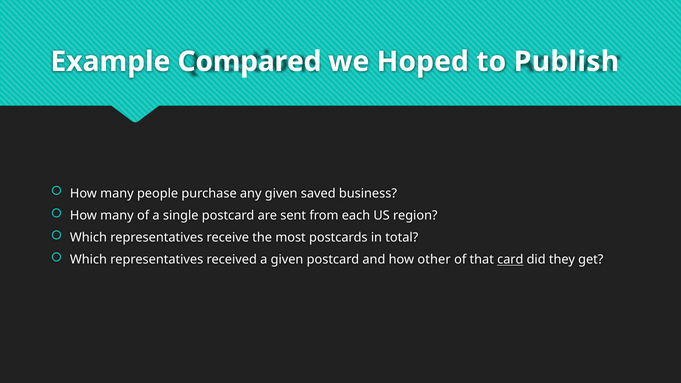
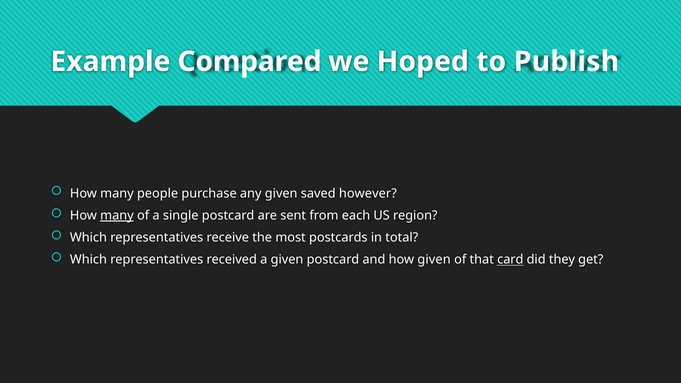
business: business -> however
many at (117, 215) underline: none -> present
how other: other -> given
